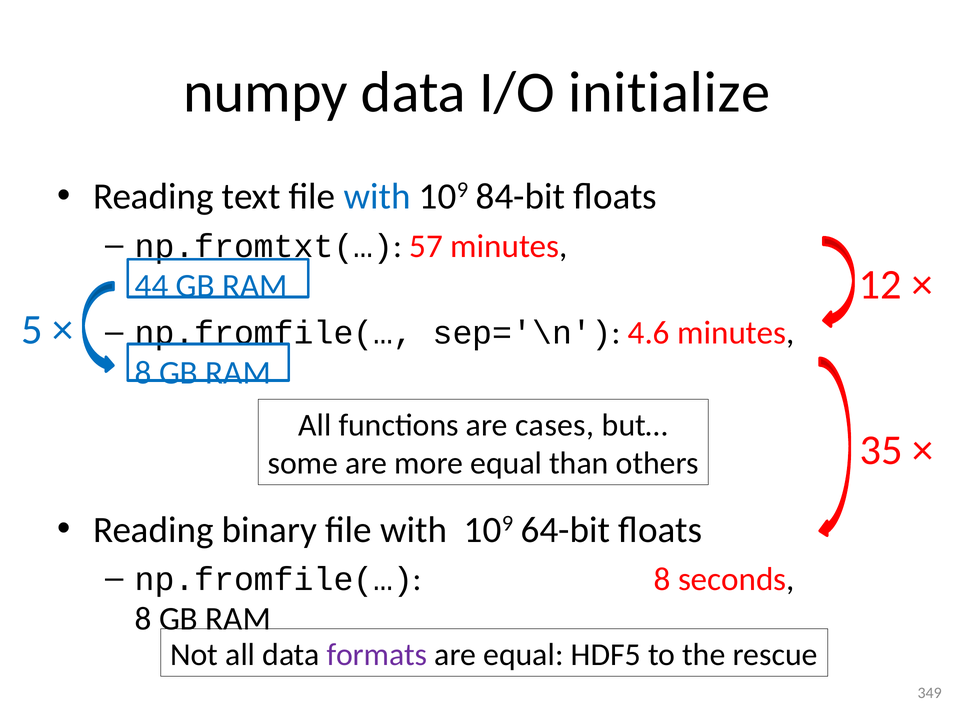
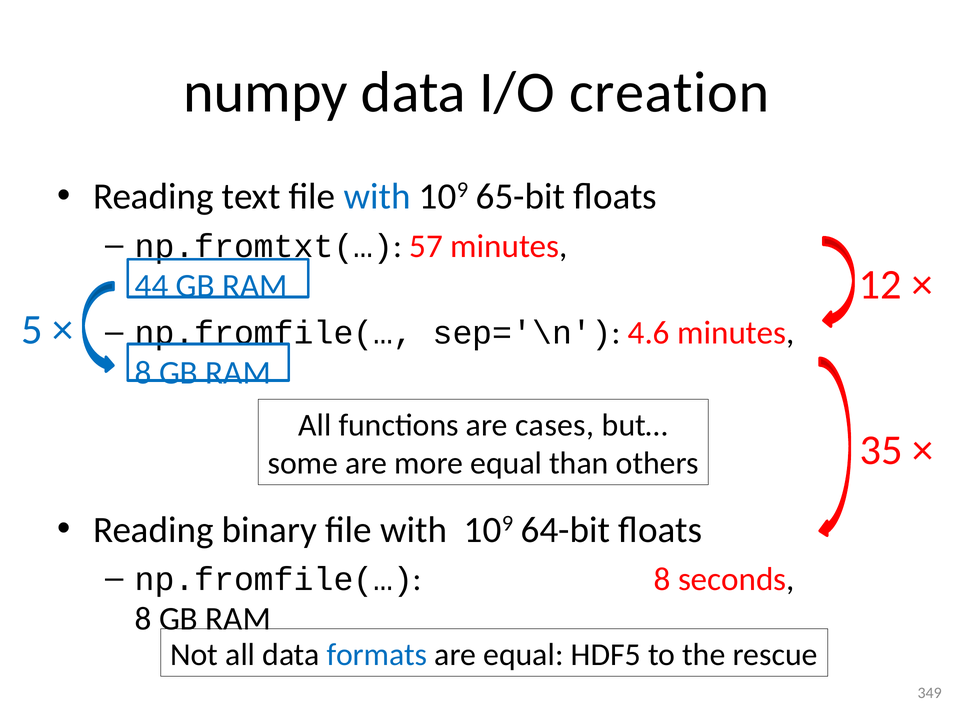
initialize: initialize -> creation
84-bit: 84-bit -> 65-bit
formats colour: purple -> blue
